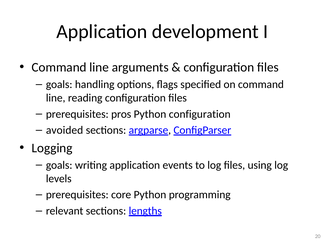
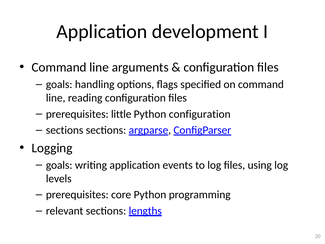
pros: pros -> little
avoided at (65, 130): avoided -> sections
